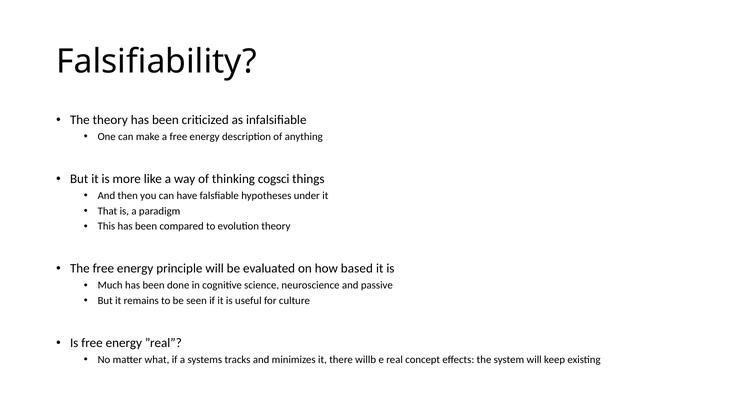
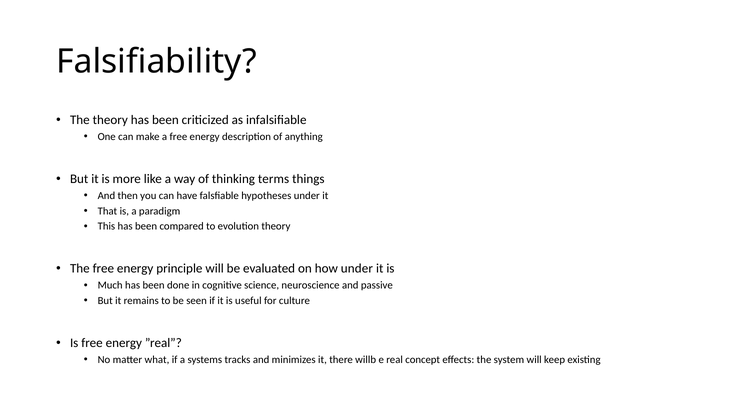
cogsci: cogsci -> terms
how based: based -> under
